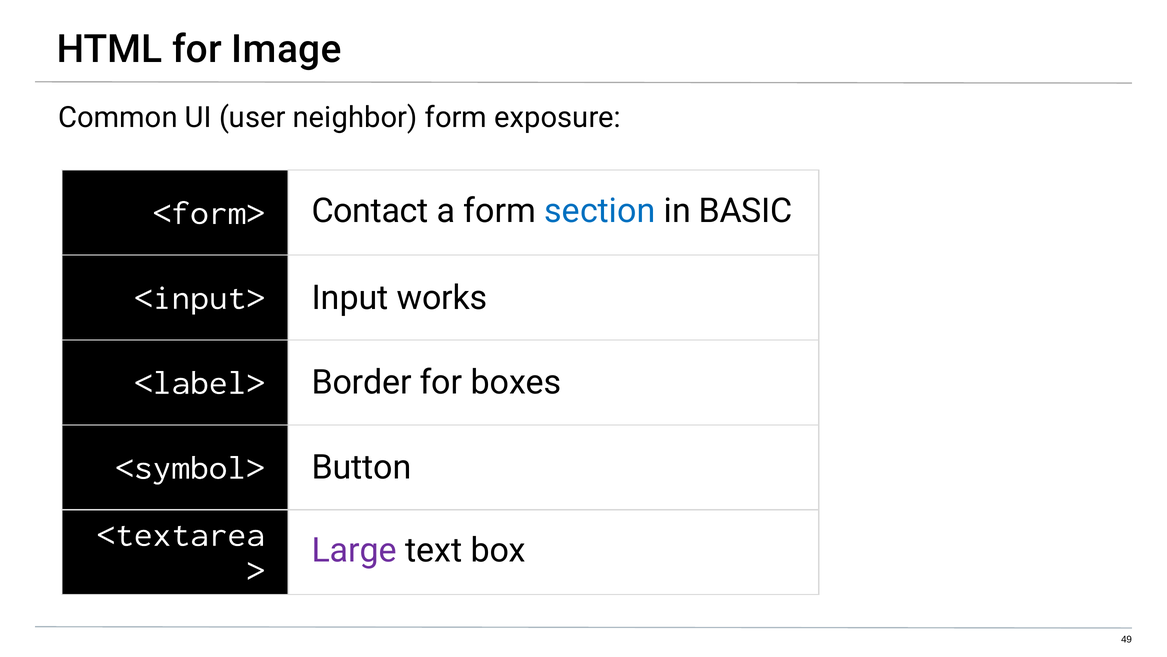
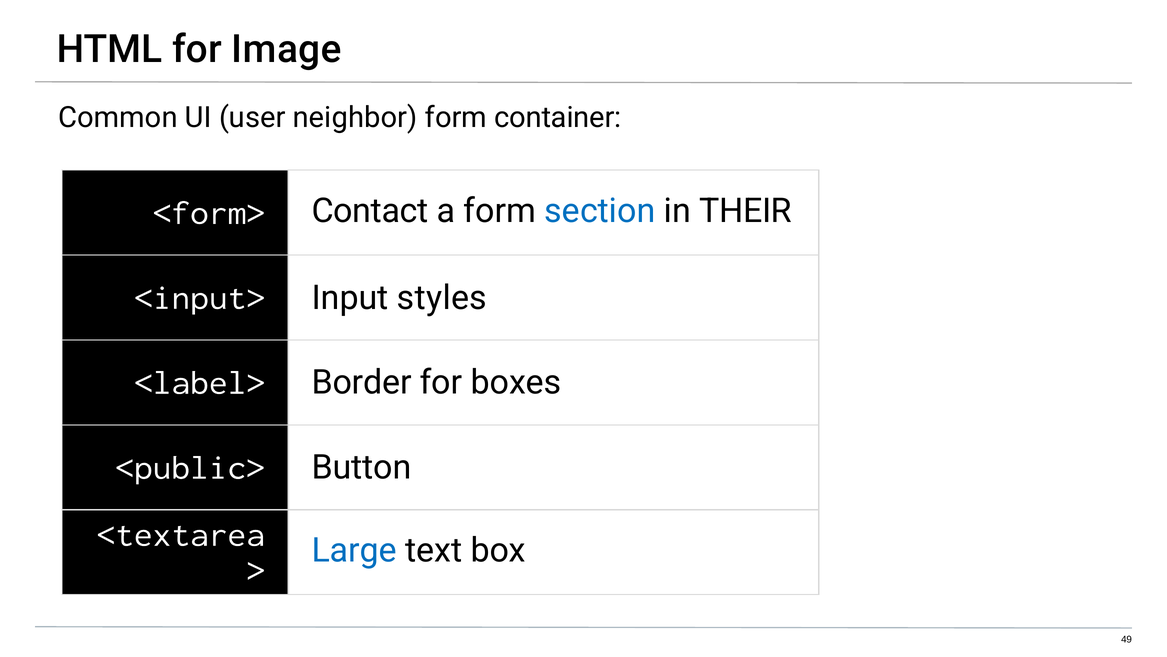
exposure: exposure -> container
BASIC: BASIC -> THEIR
works: works -> styles
<symbol>: <symbol> -> <public>
Large colour: purple -> blue
